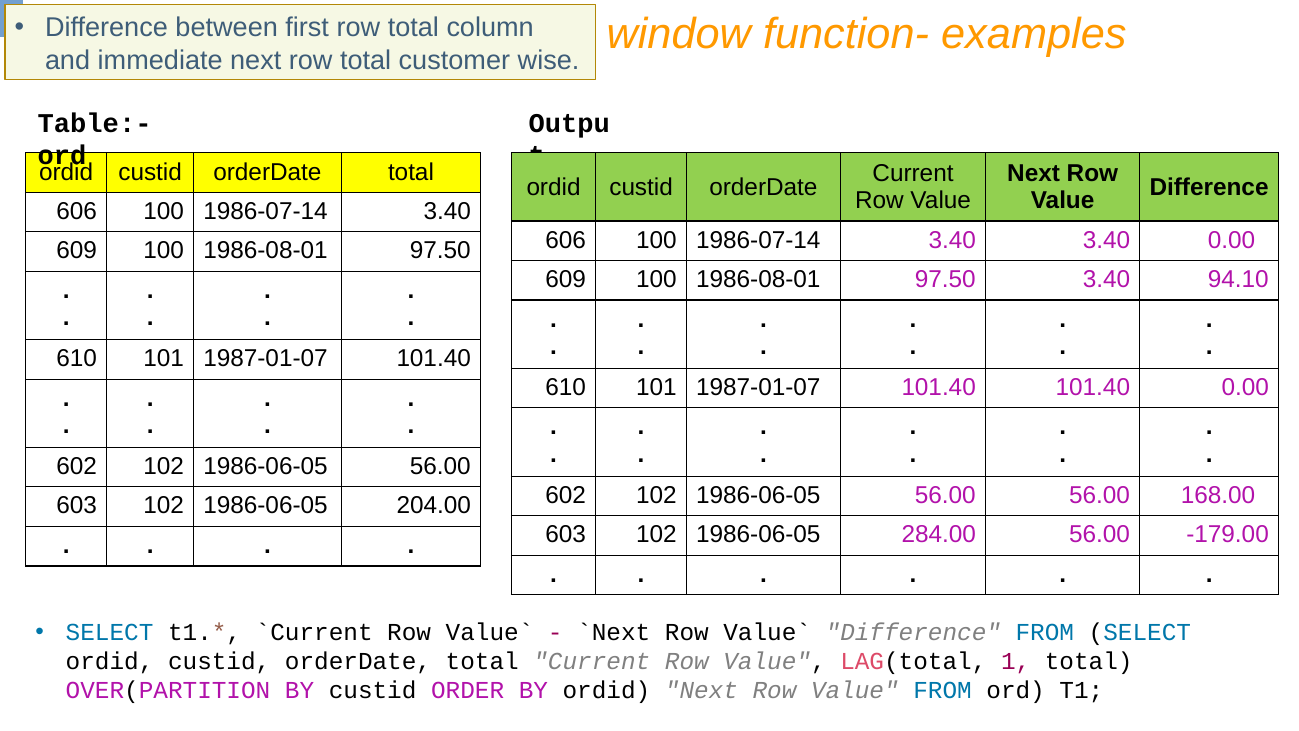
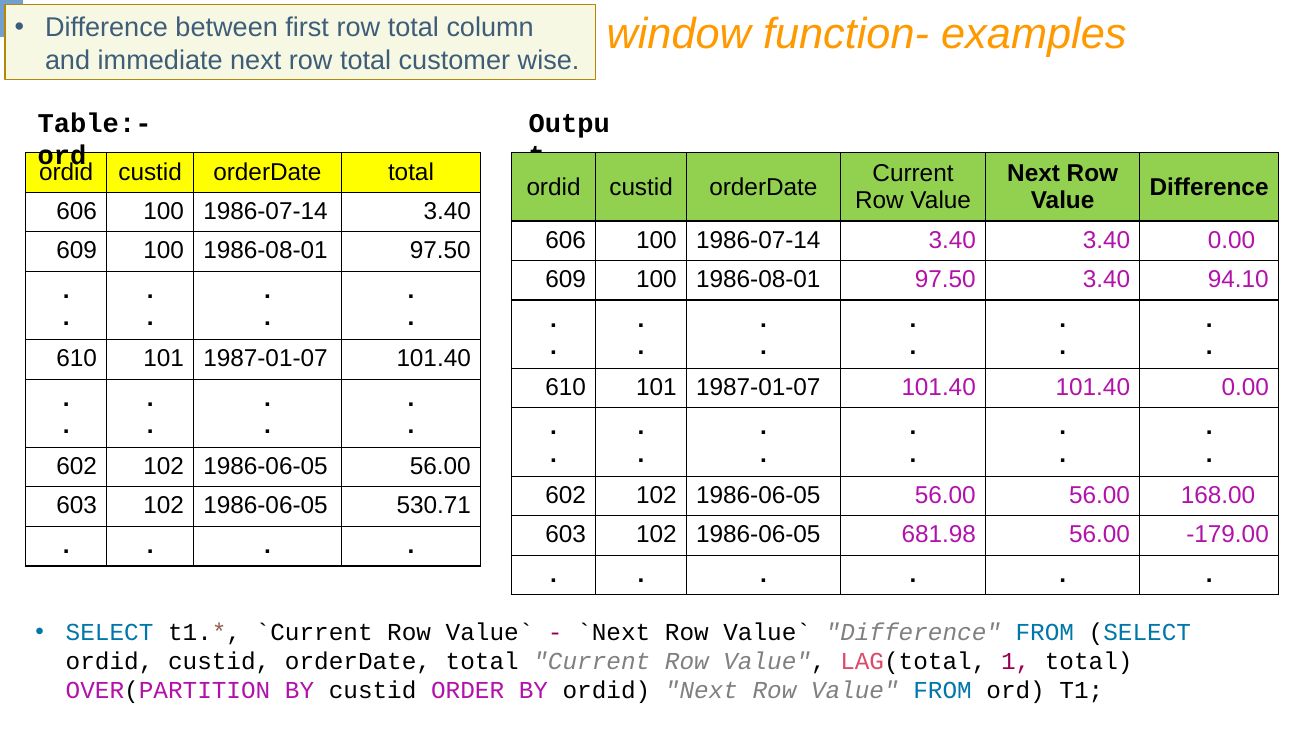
204.00: 204.00 -> 530.71
284.00: 284.00 -> 681.98
